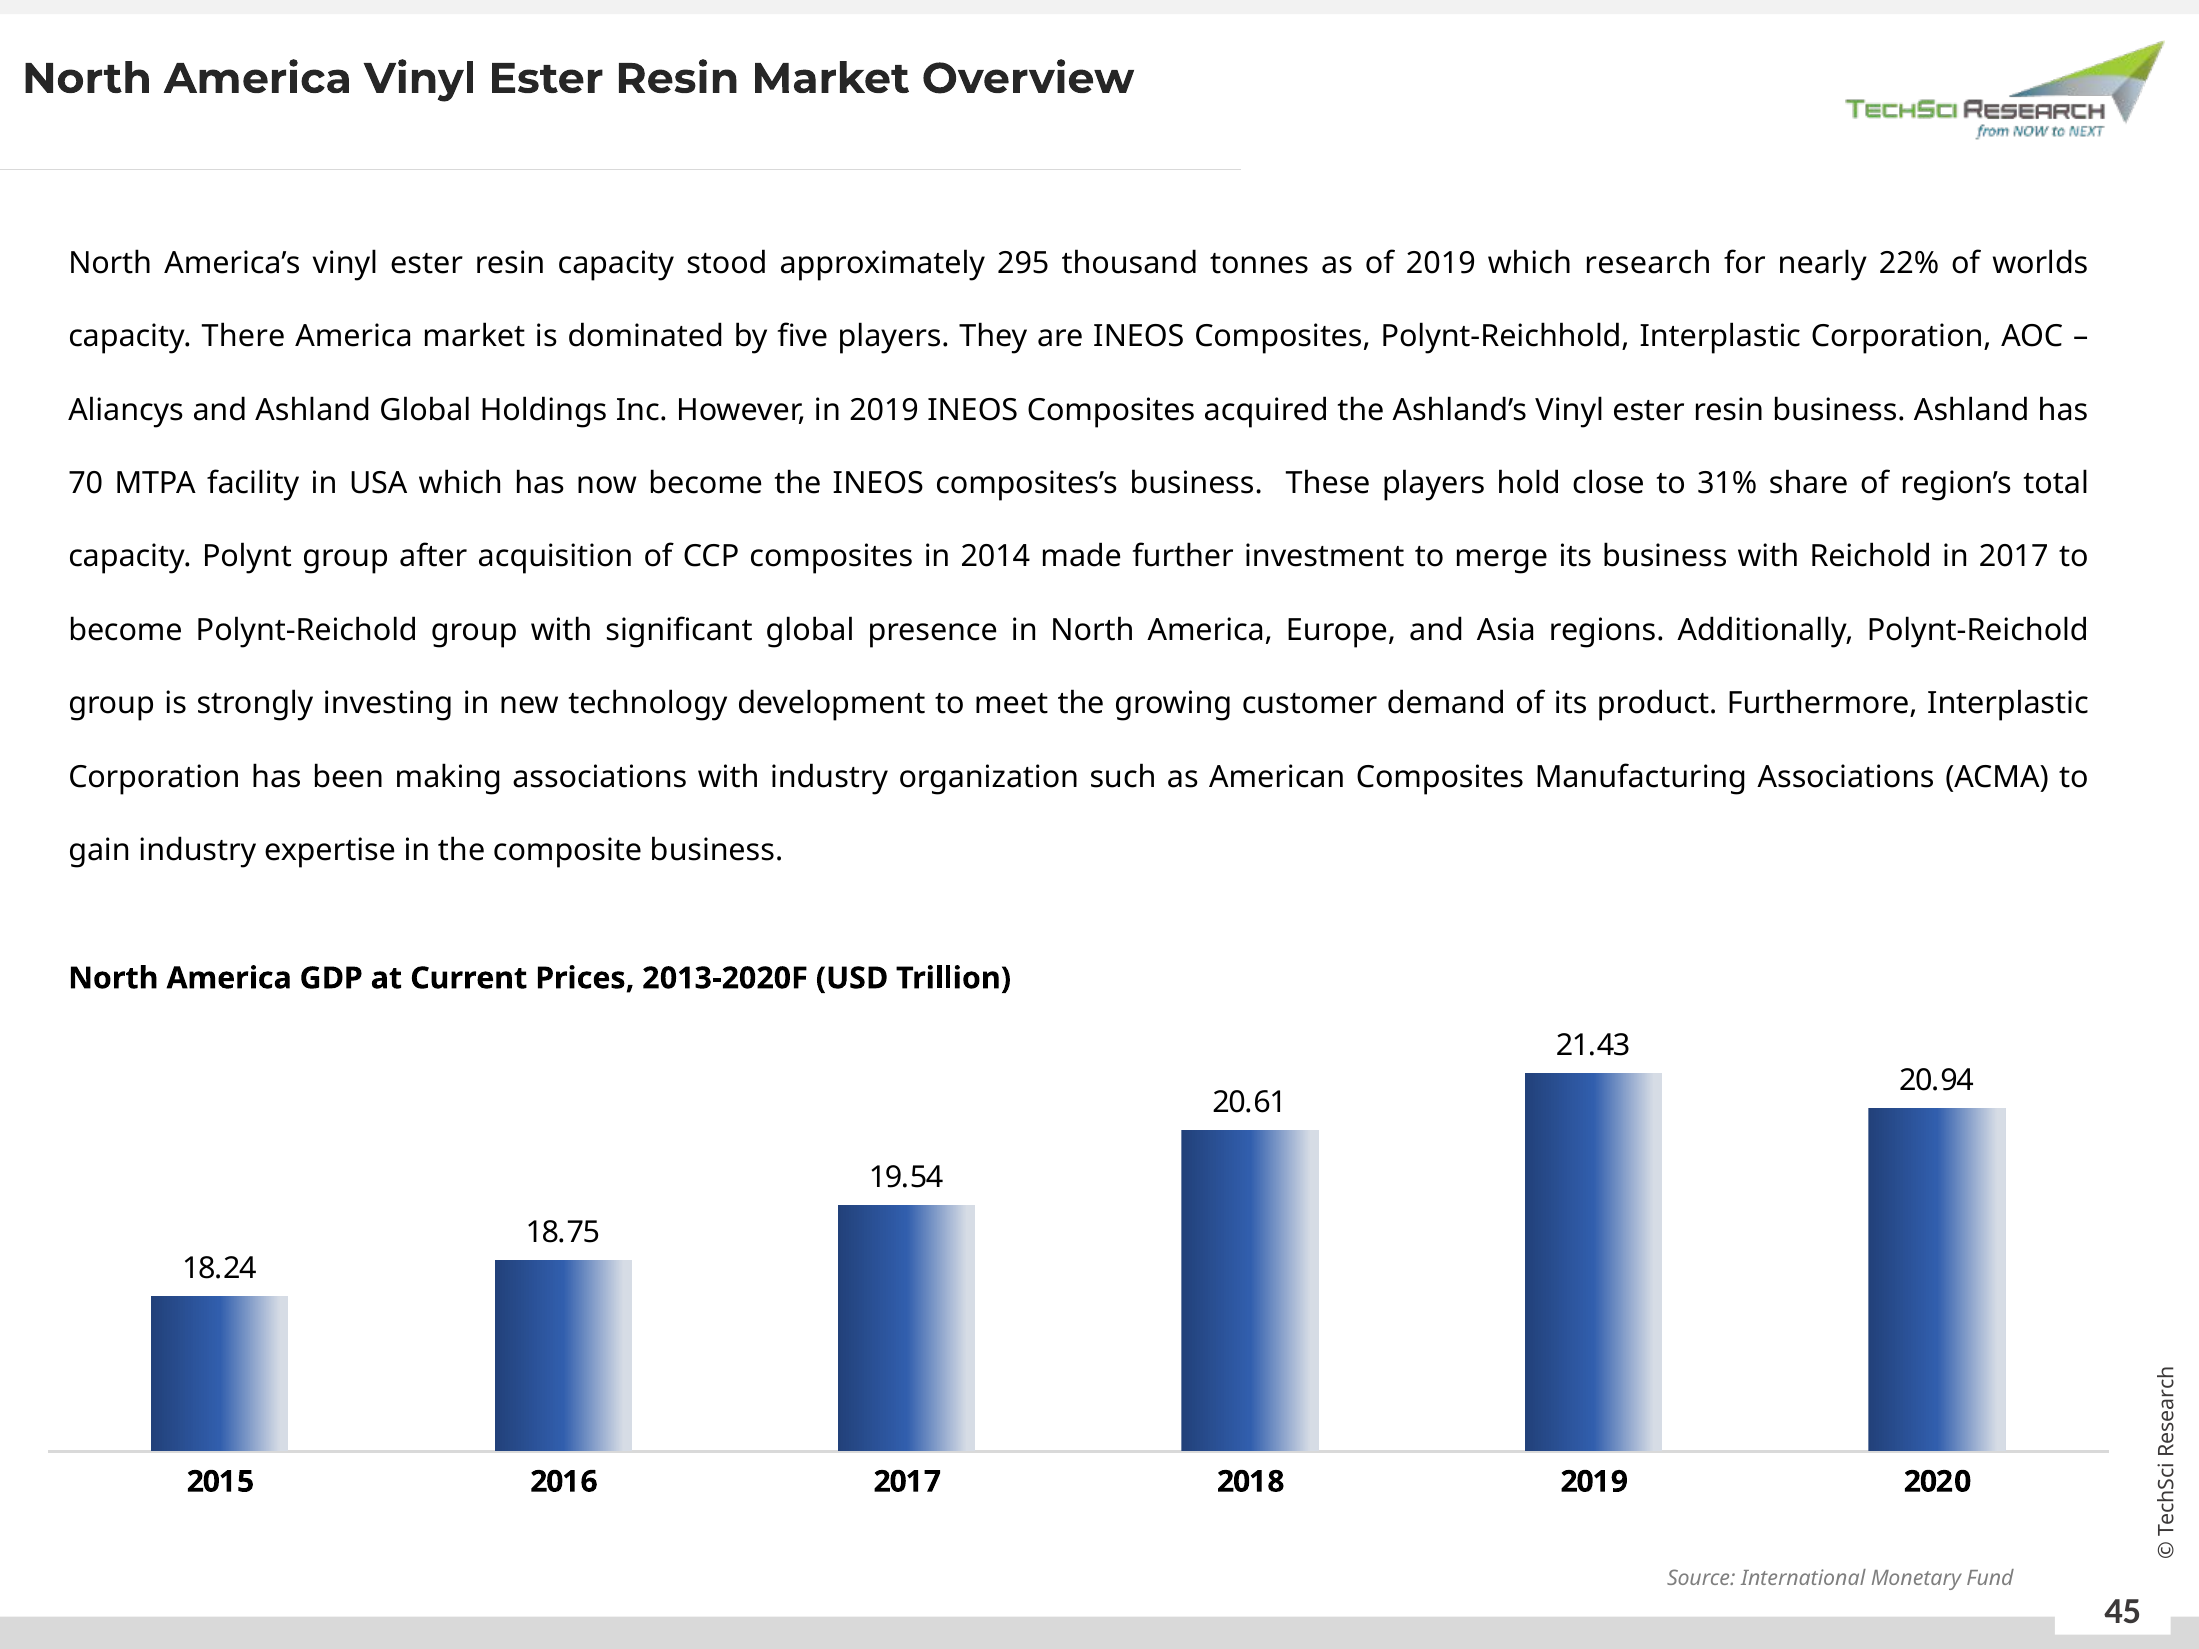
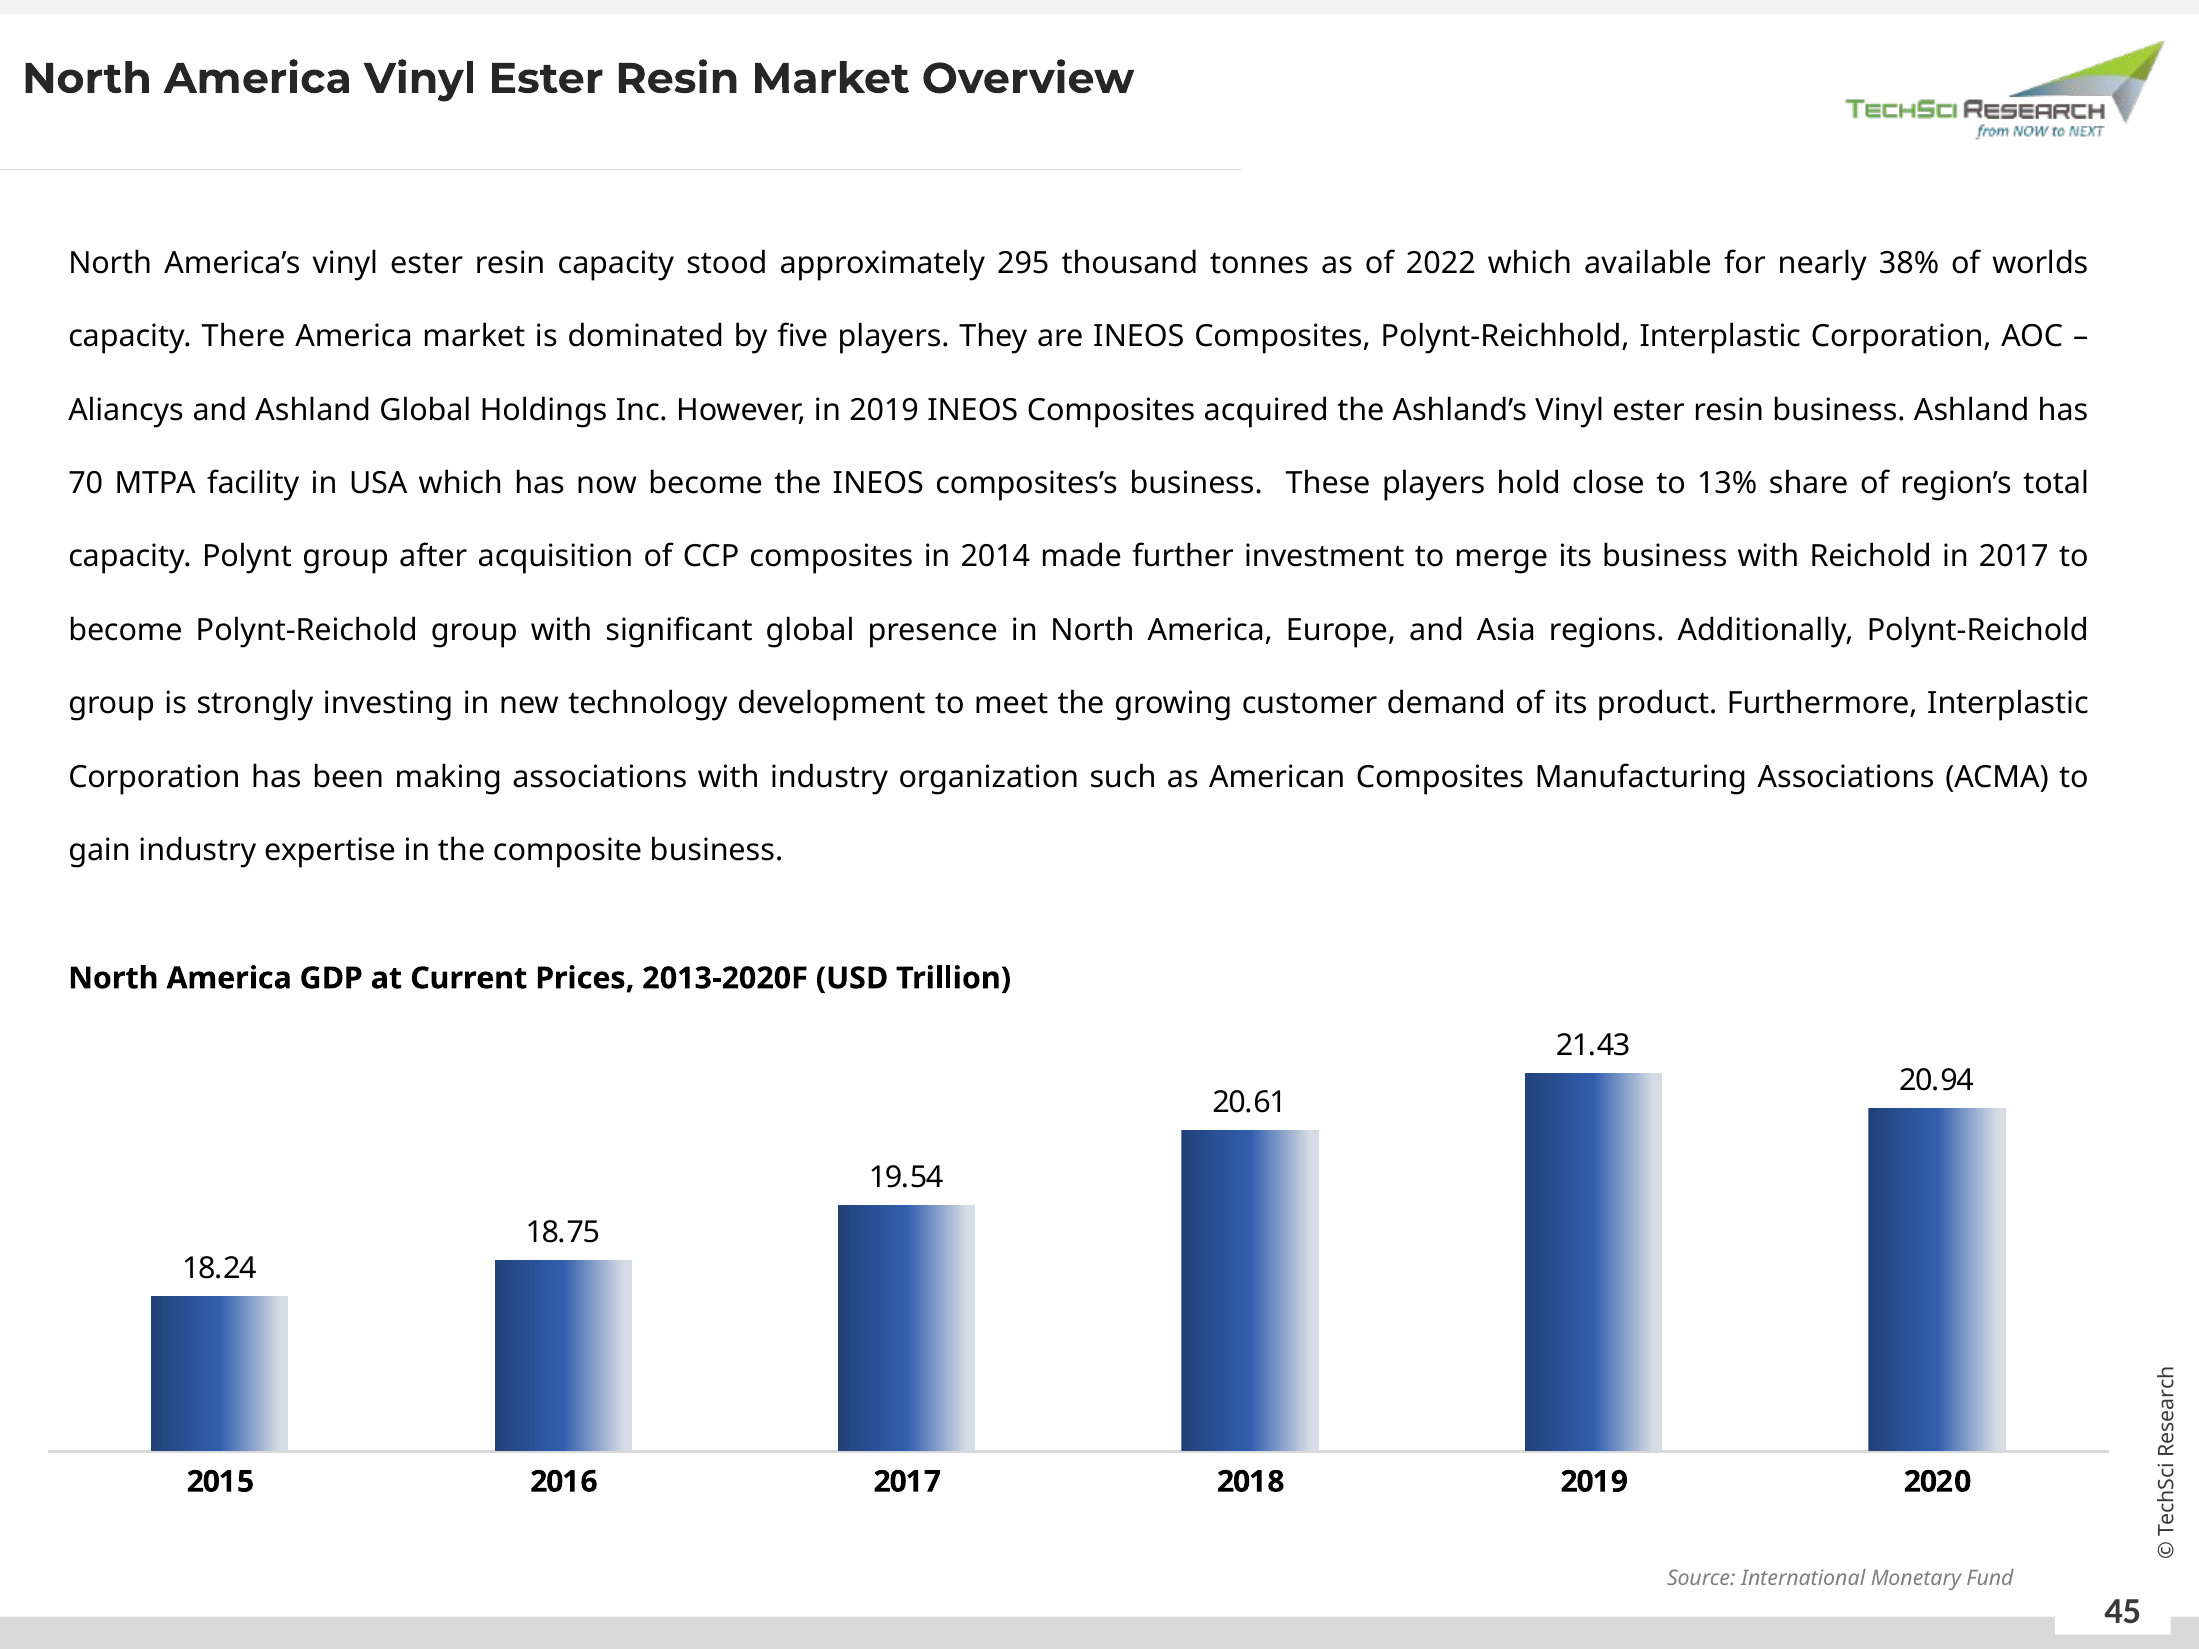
of 2019: 2019 -> 2022
research: research -> available
22%: 22% -> 38%
31%: 31% -> 13%
